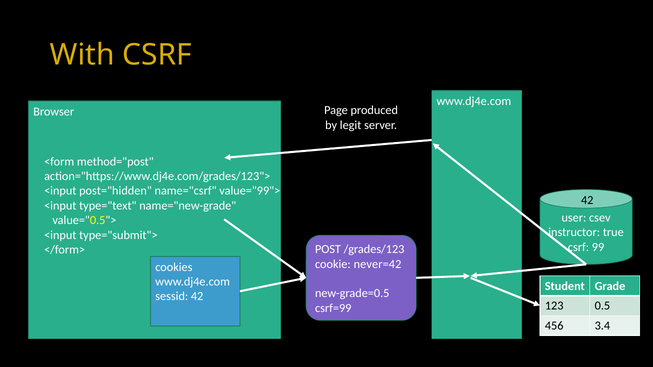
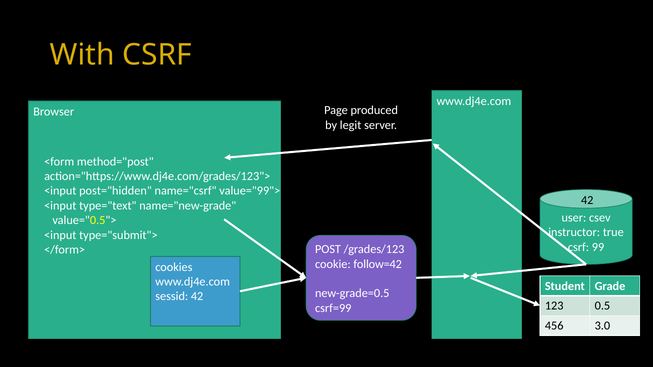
never=42: never=42 -> follow=42
3.4: 3.4 -> 3.0
